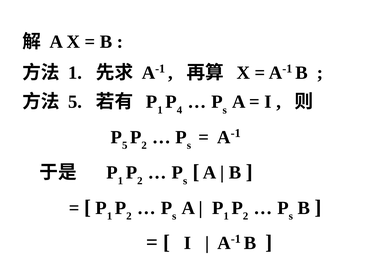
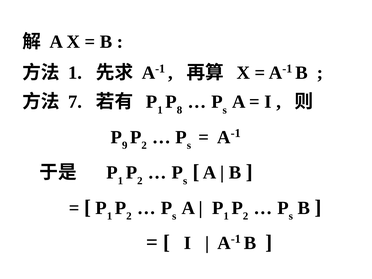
5 at (75, 102): 5 -> 7
4: 4 -> 8
5 at (125, 145): 5 -> 9
